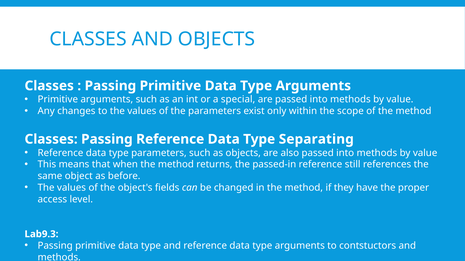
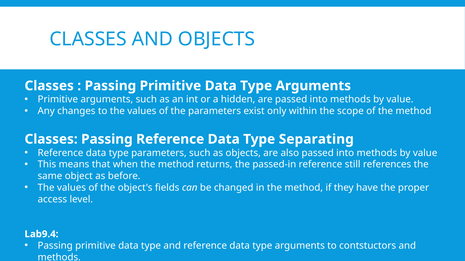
special: special -> hidden
Lab9.3: Lab9.3 -> Lab9.4
